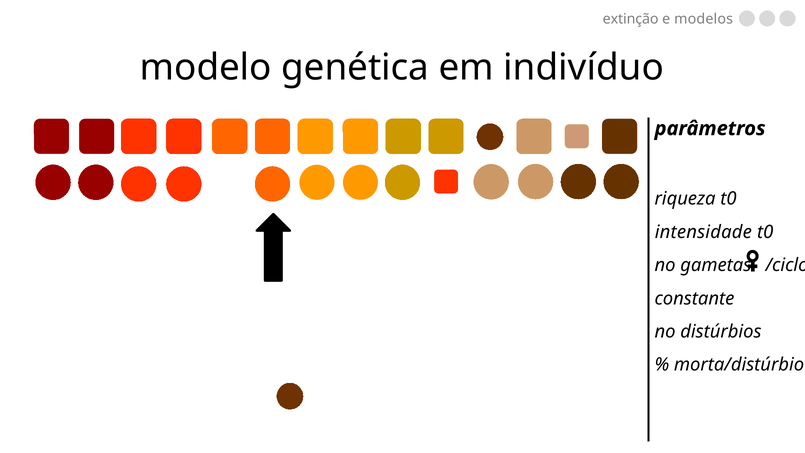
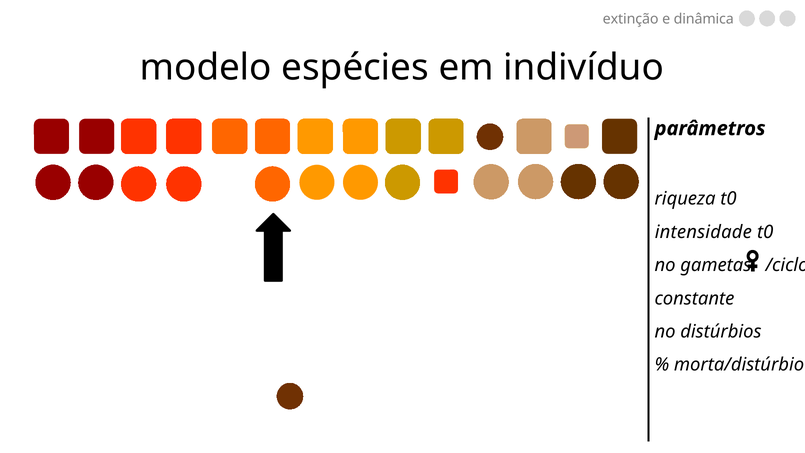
modelos: modelos -> dinâmica
genética: genética -> espécies
